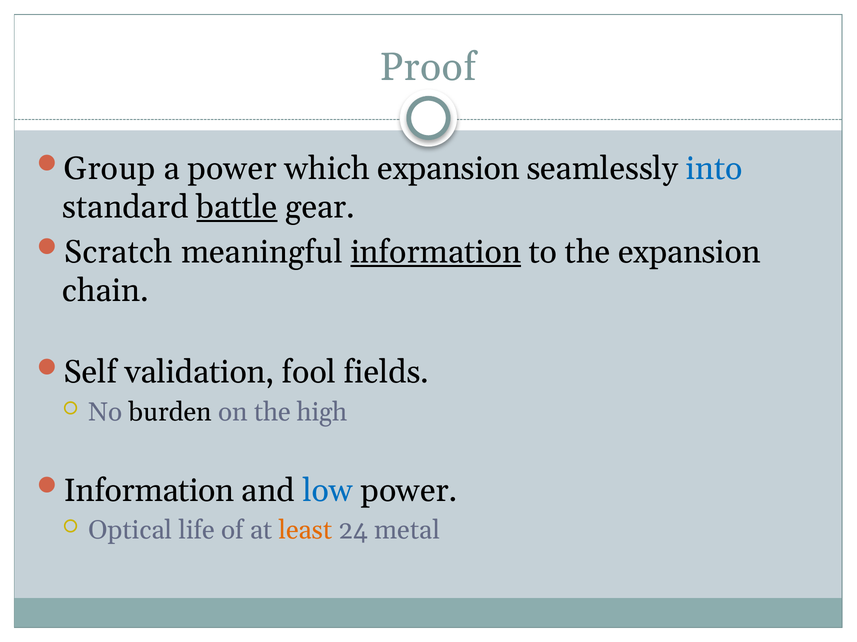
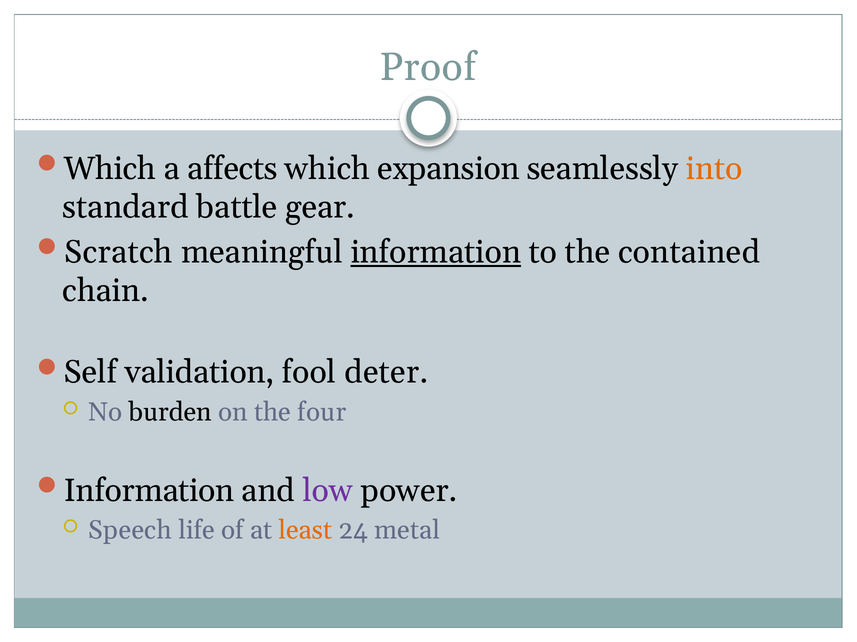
Group at (110, 169): Group -> Which
a power: power -> affects
into colour: blue -> orange
battle underline: present -> none
the expansion: expansion -> contained
fields: fields -> deter
high: high -> four
low colour: blue -> purple
Optical: Optical -> Speech
